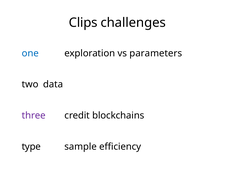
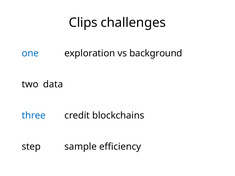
parameters: parameters -> background
three colour: purple -> blue
type: type -> step
